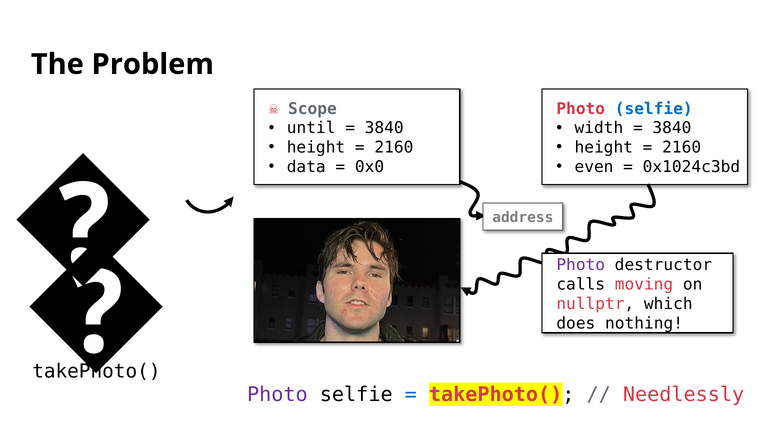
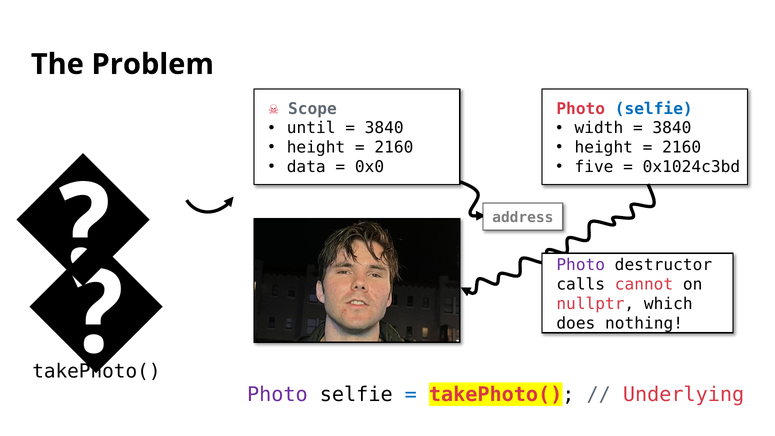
even: even -> five
moving: moving -> cannot
Needlessly: Needlessly -> Underlying
